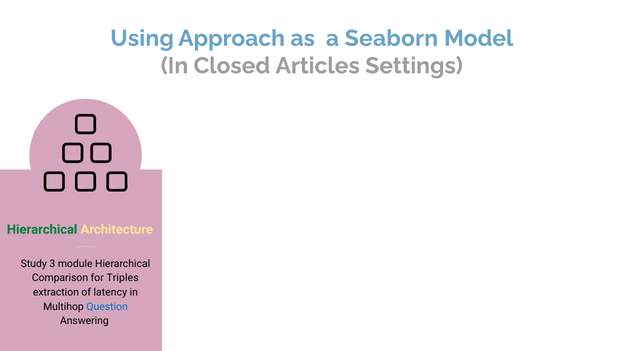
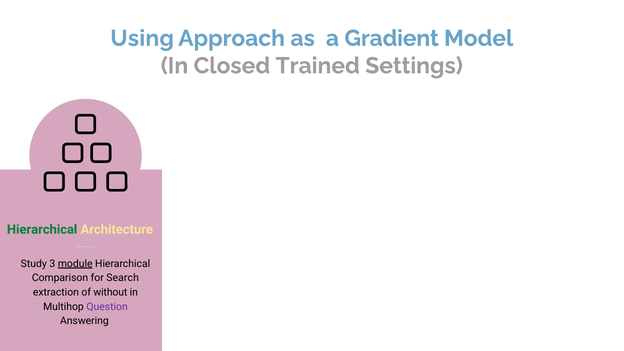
a Seaborn: Seaborn -> Gradient
Articles: Articles -> Trained
module underline: none -> present
Triples: Triples -> Search
latency: latency -> without
Question colour: blue -> purple
